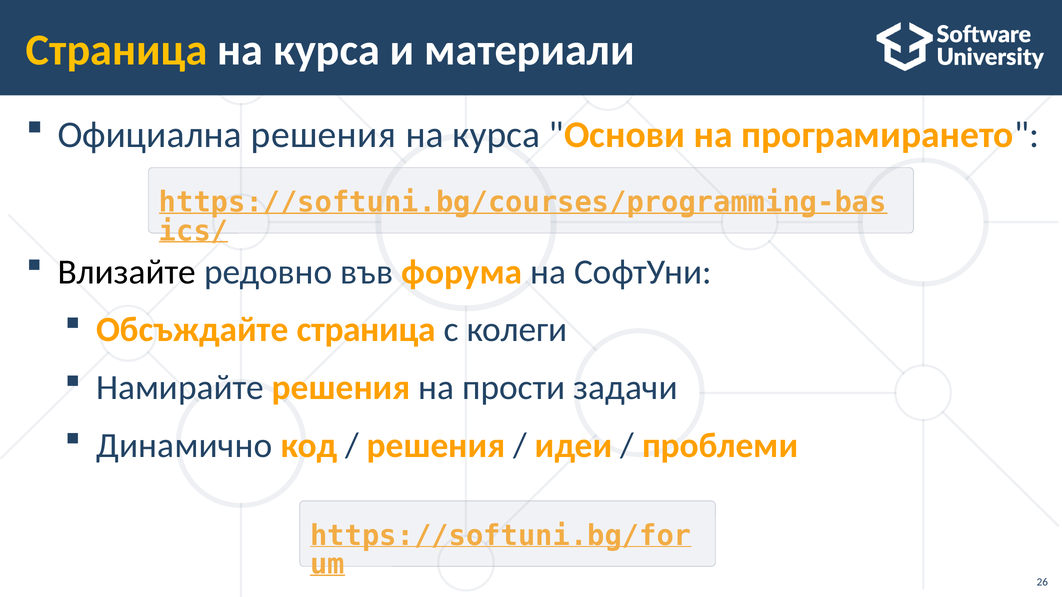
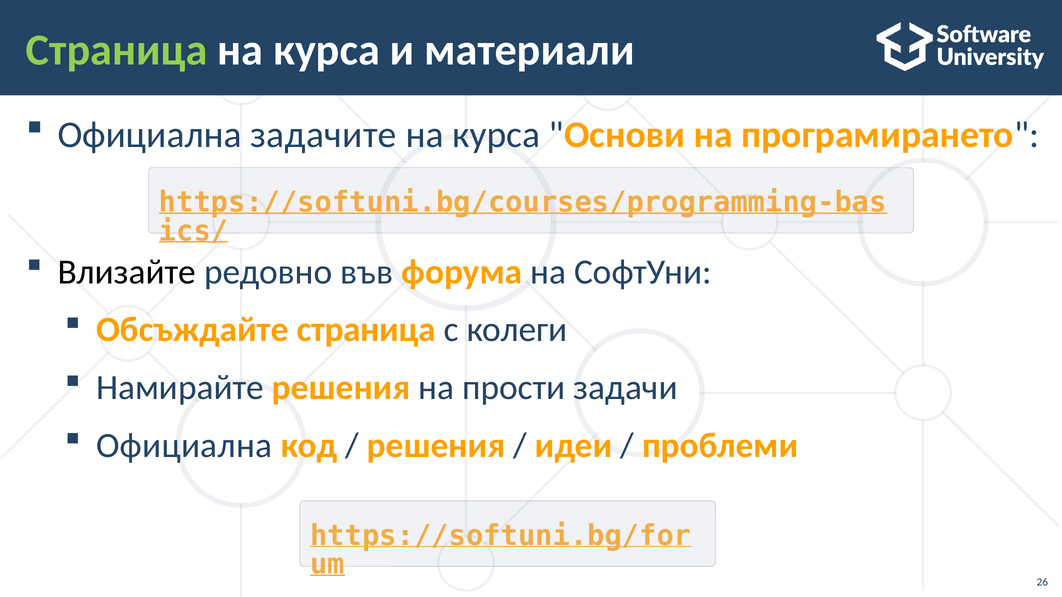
Страница at (117, 50) colour: yellow -> light green
Официална решения: решения -> задачите
Динамично at (184, 446): Динамично -> Официална
